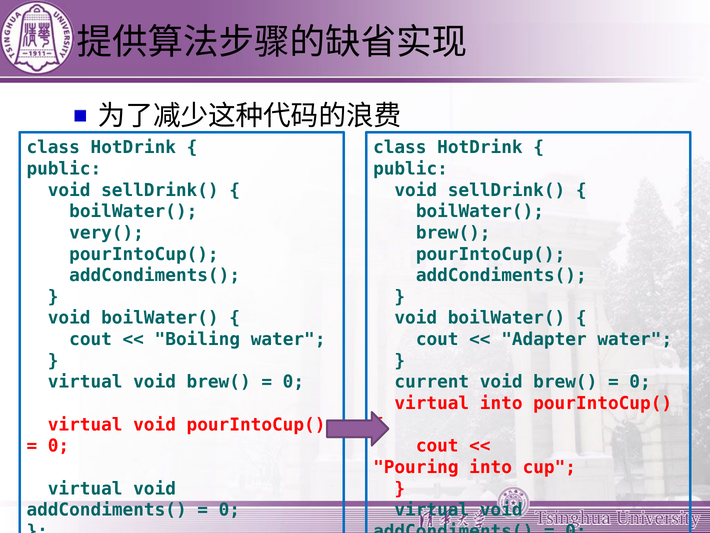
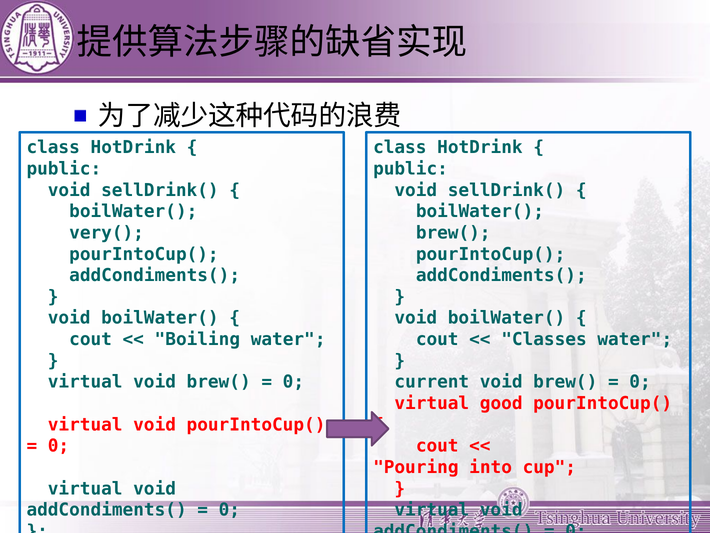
Adapter: Adapter -> Classes
virtual into: into -> good
